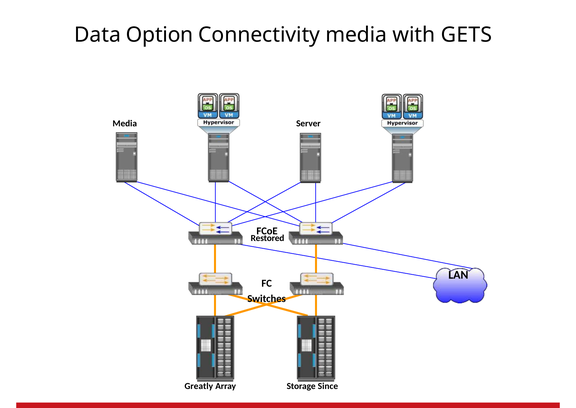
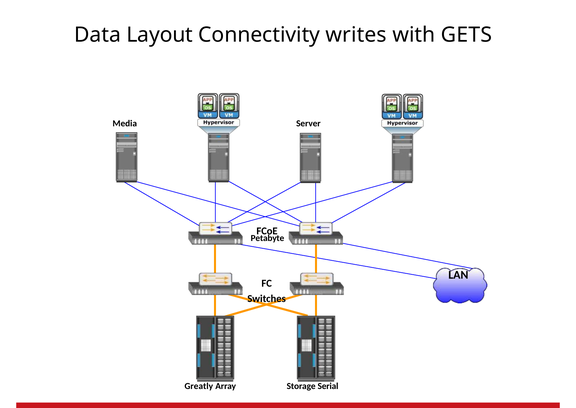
Option: Option -> Layout
Connectivity media: media -> writes
Restored: Restored -> Petabyte
Since: Since -> Serial
